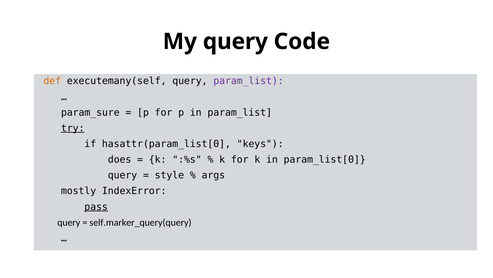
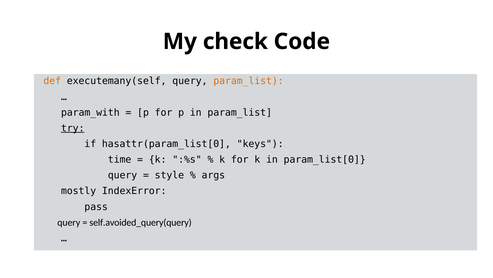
My query: query -> check
param_list at (249, 81) colour: purple -> orange
param_sure: param_sure -> param_with
does: does -> time
pass underline: present -> none
self.marker_query(query: self.marker_query(query -> self.avoided_query(query
